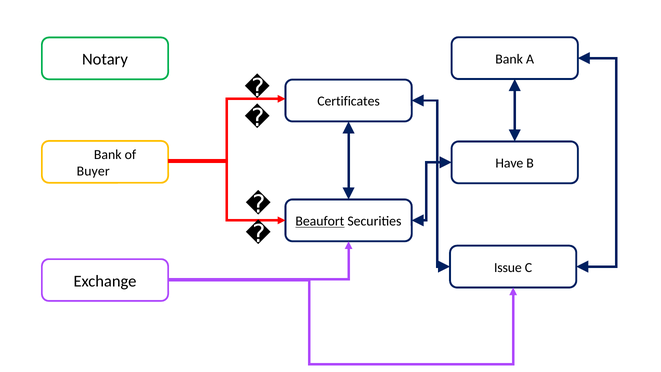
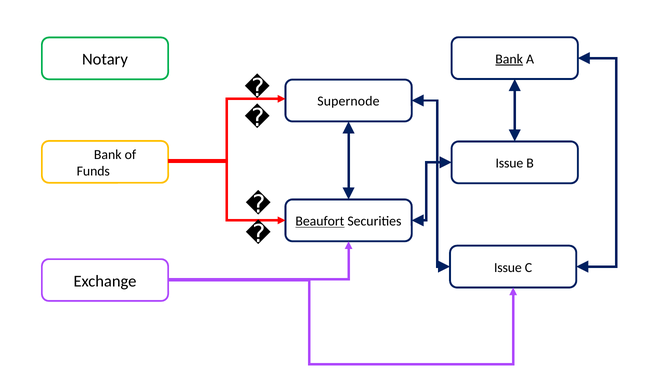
Bank underline: none -> present
Certificates: Certificates -> Supernode
Have at (509, 163): Have -> Issue
Buyer: Buyer -> Funds
